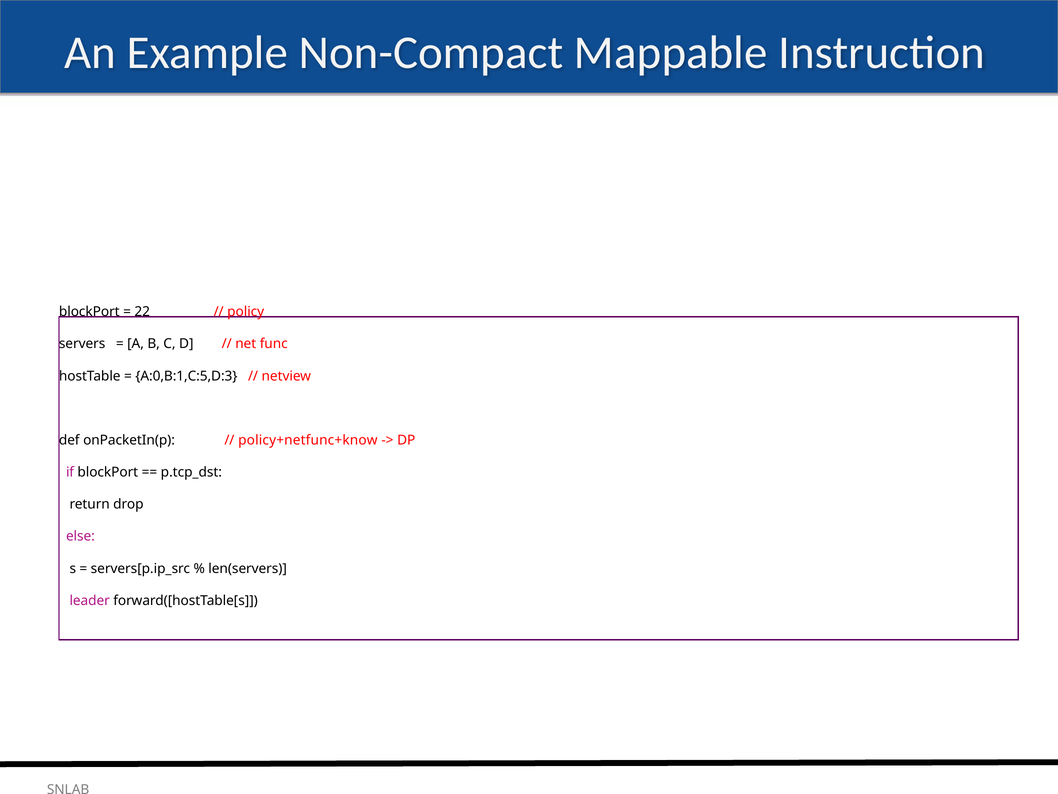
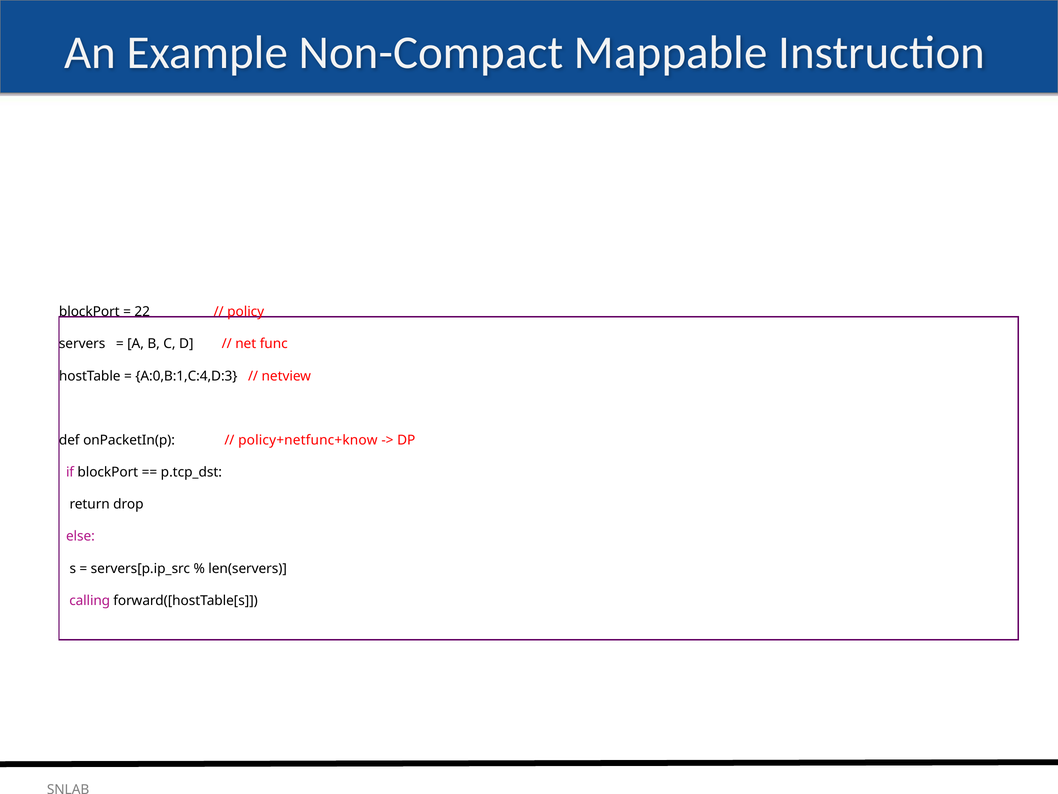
A:0,B:1,C:5,D:3: A:0,B:1,C:5,D:3 -> A:0,B:1,C:4,D:3
leader: leader -> calling
